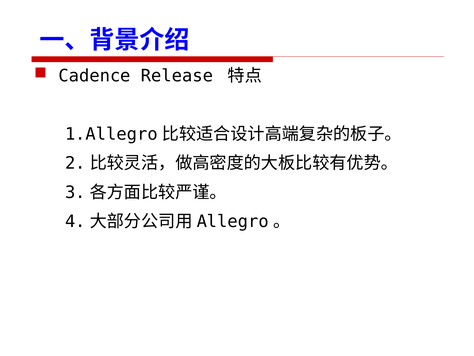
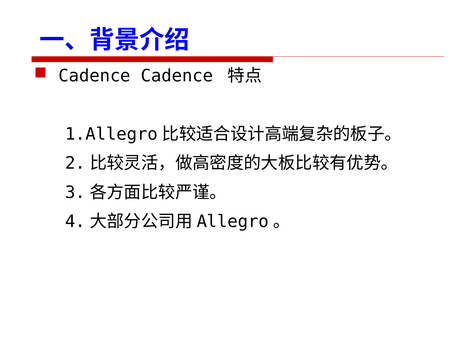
Cadence Release: Release -> Cadence
